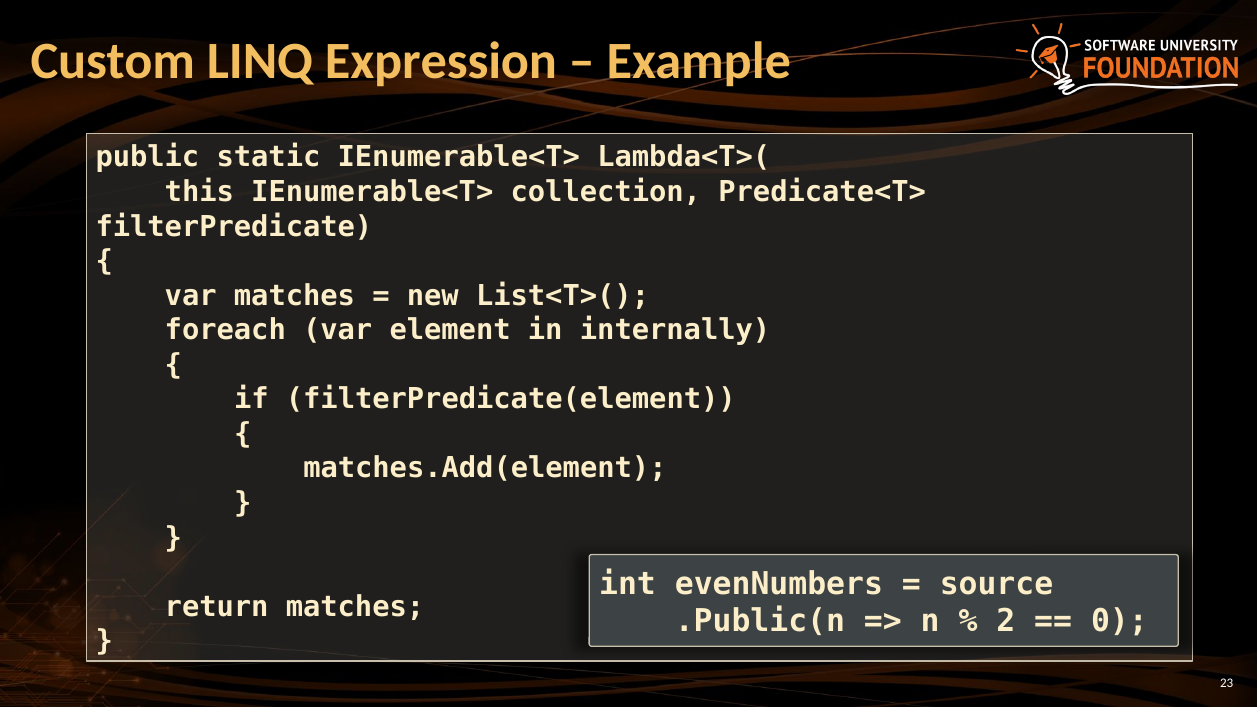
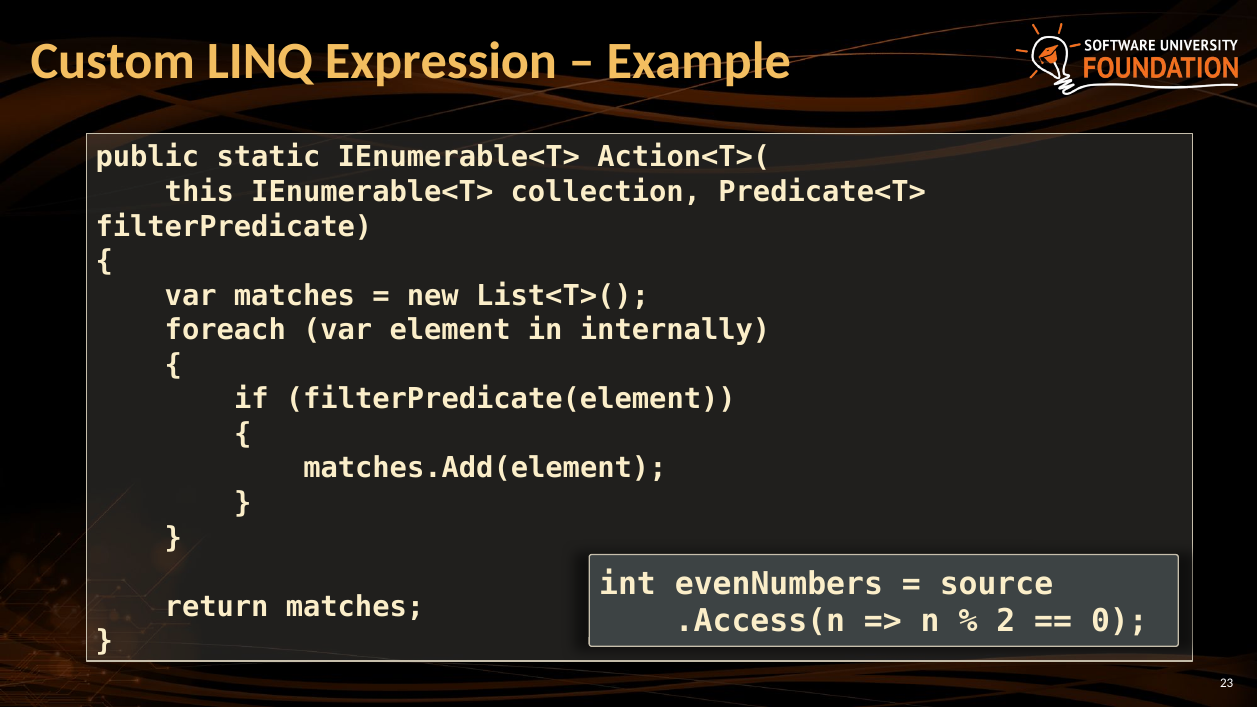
Lambda<T>(: Lambda<T>( -> Action<T>(
.Public(n: .Public(n -> .Access(n
